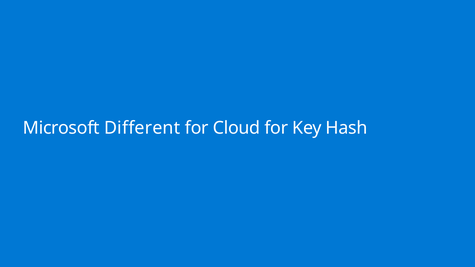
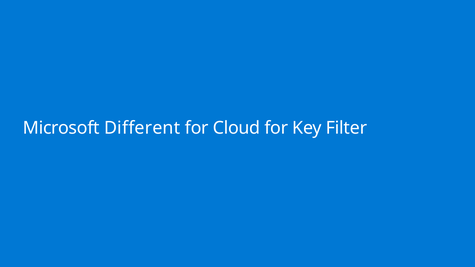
Hash: Hash -> Filter
